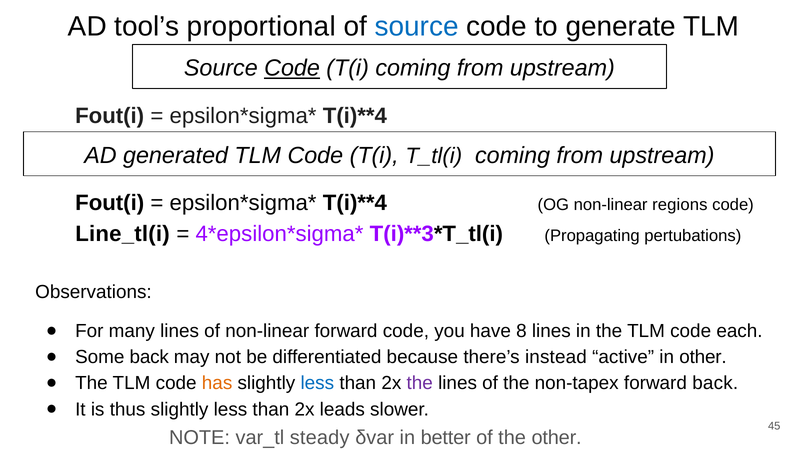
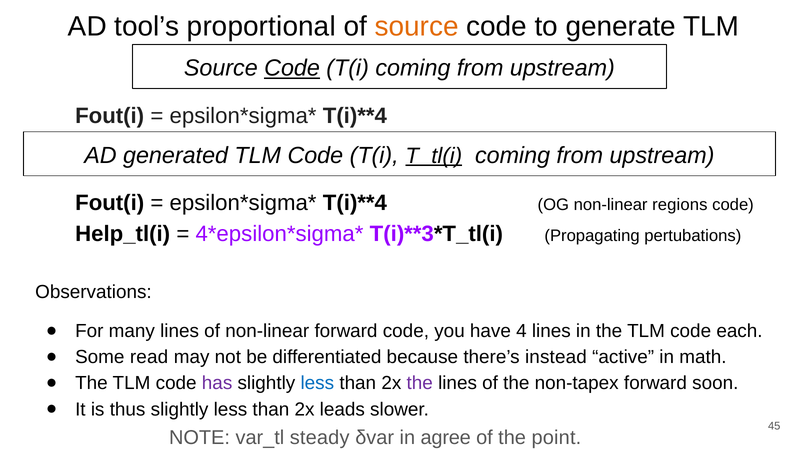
source at (417, 27) colour: blue -> orange
T_tl(i underline: none -> present
Line_tl(i: Line_tl(i -> Help_tl(i
8: 8 -> 4
Some back: back -> read
in other: other -> math
has colour: orange -> purple
forward back: back -> soon
better: better -> agree
the other: other -> point
